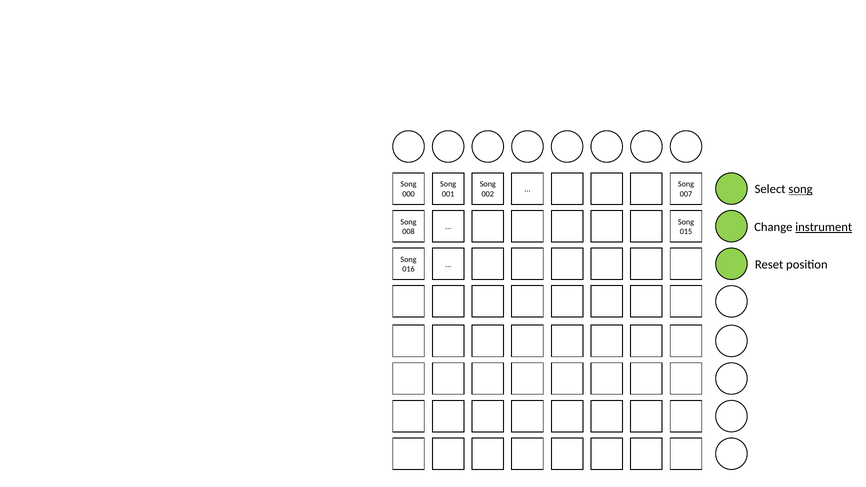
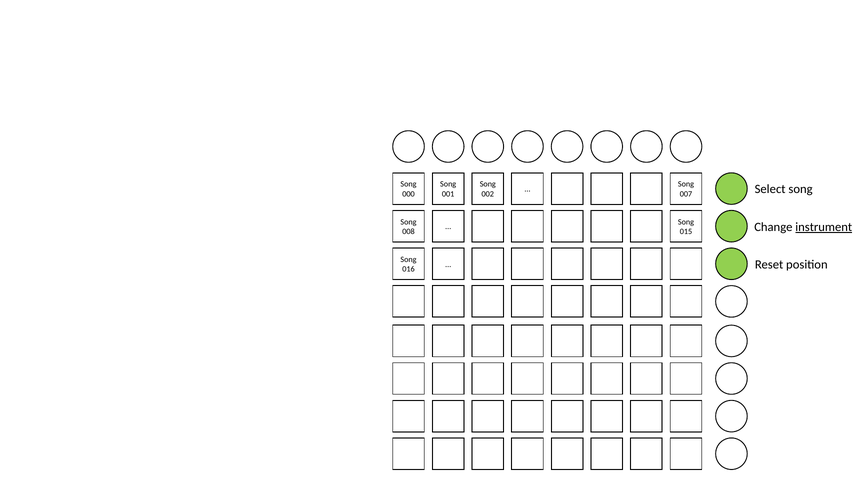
song at (801, 189) underline: present -> none
